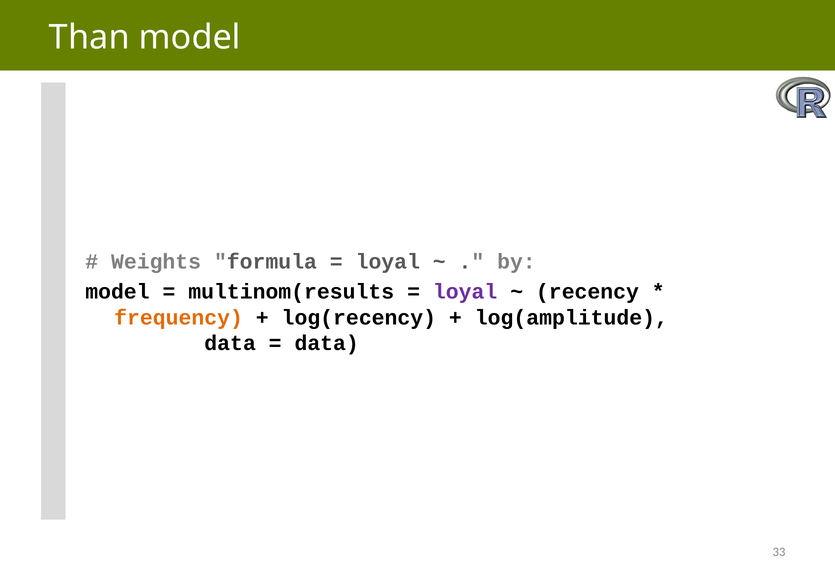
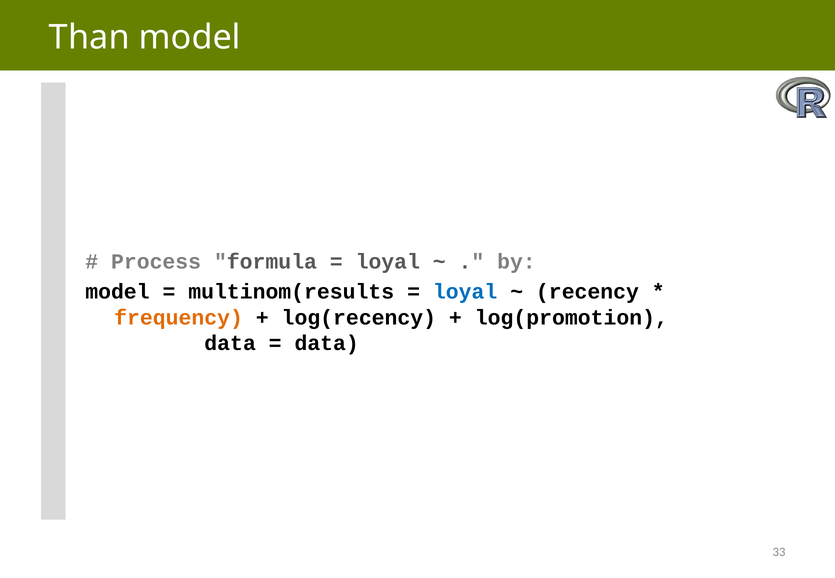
Weights: Weights -> Process
loyal at (465, 292) colour: purple -> blue
log(amplitude: log(amplitude -> log(promotion
